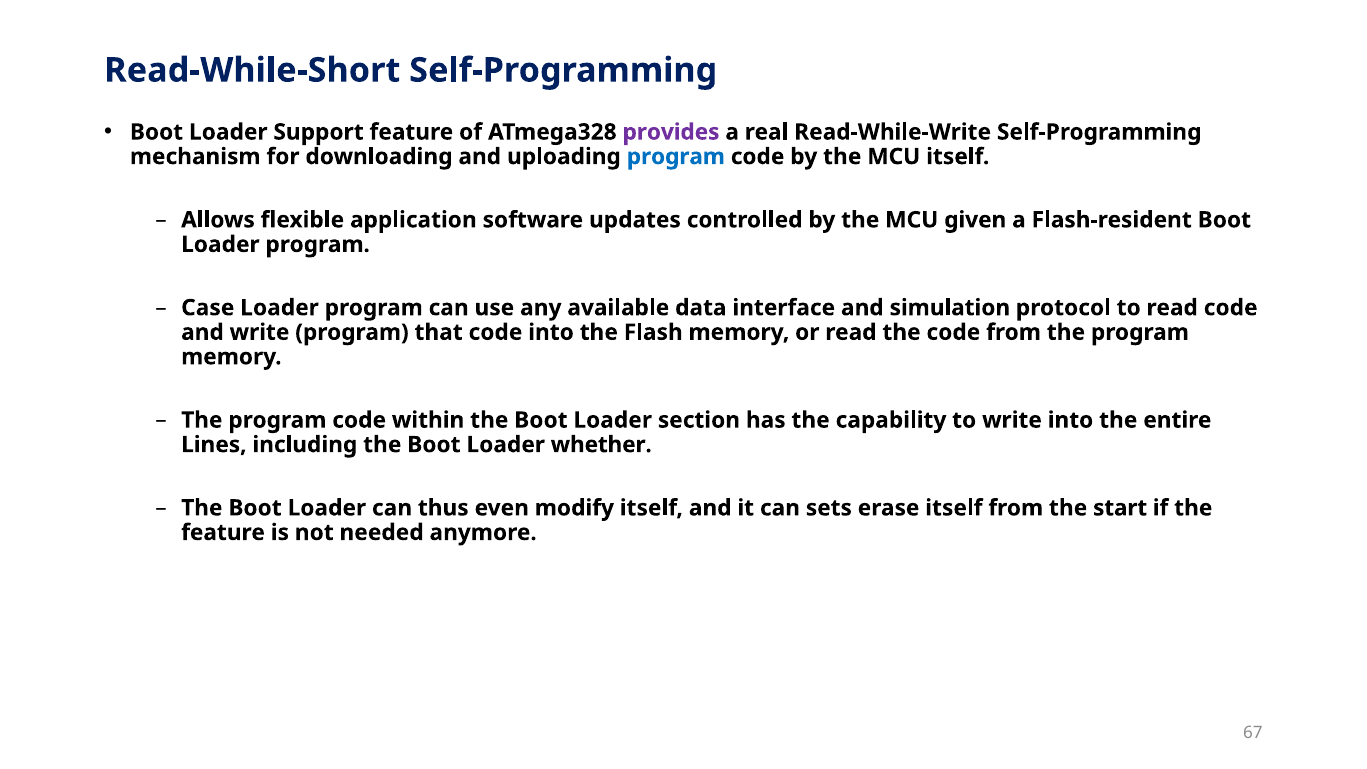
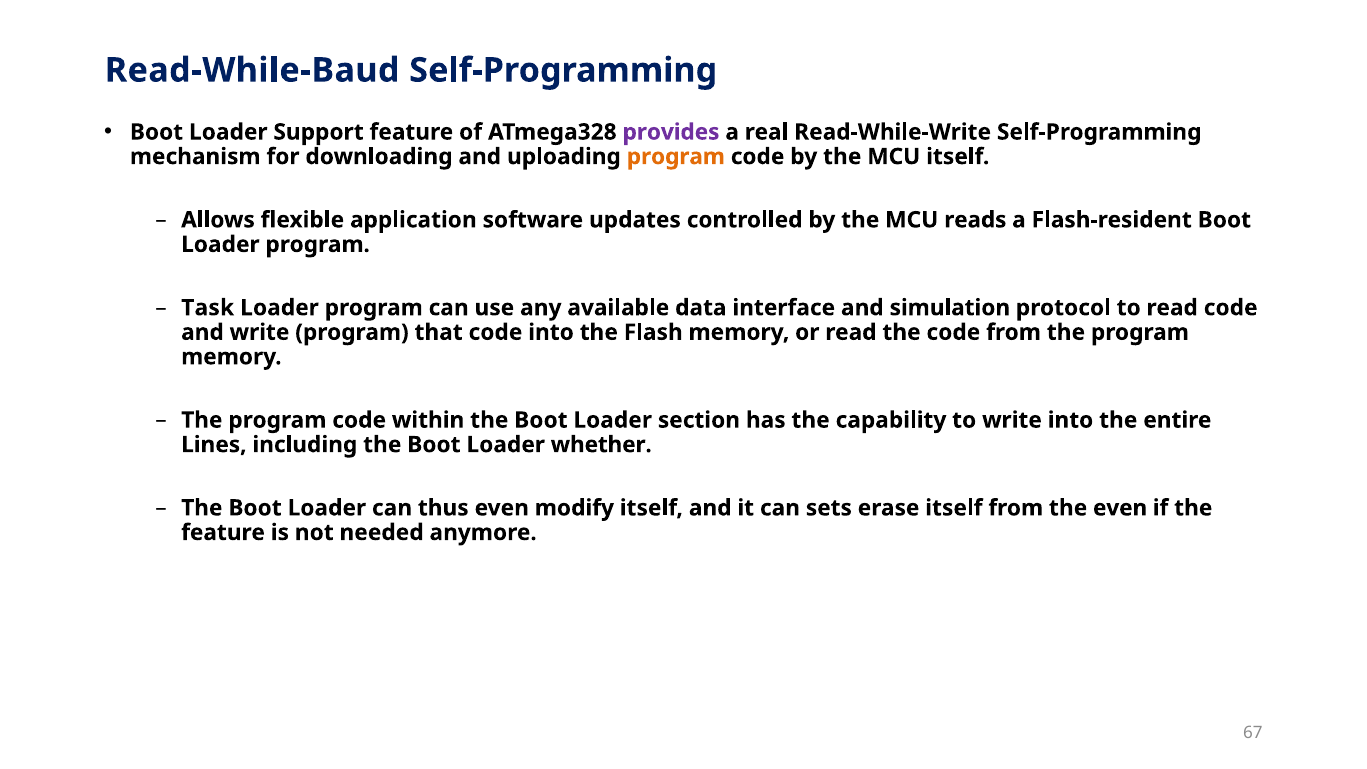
Read-While-Short: Read-While-Short -> Read-While-Baud
program at (676, 157) colour: blue -> orange
given: given -> reads
Case: Case -> Task
the start: start -> even
